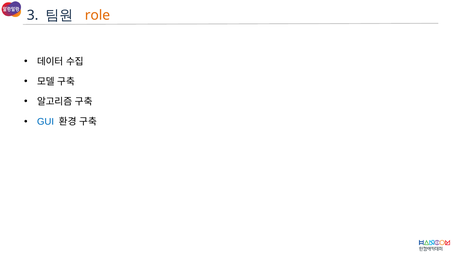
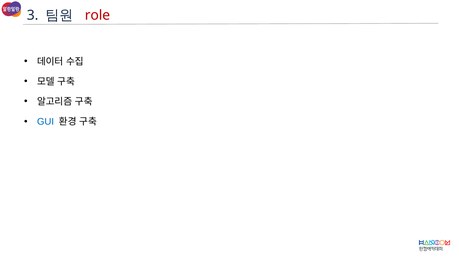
role colour: orange -> red
